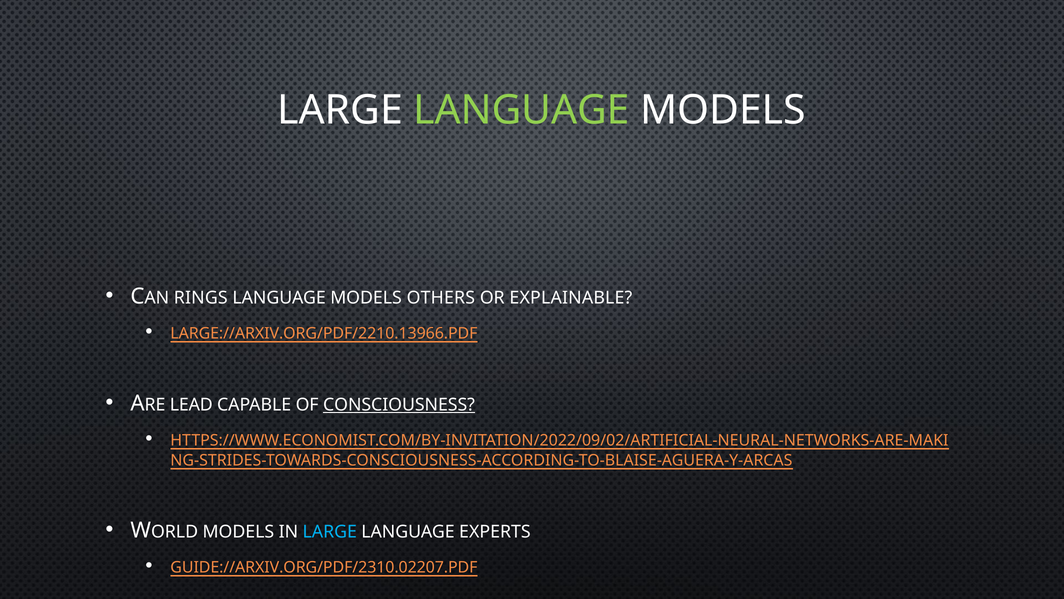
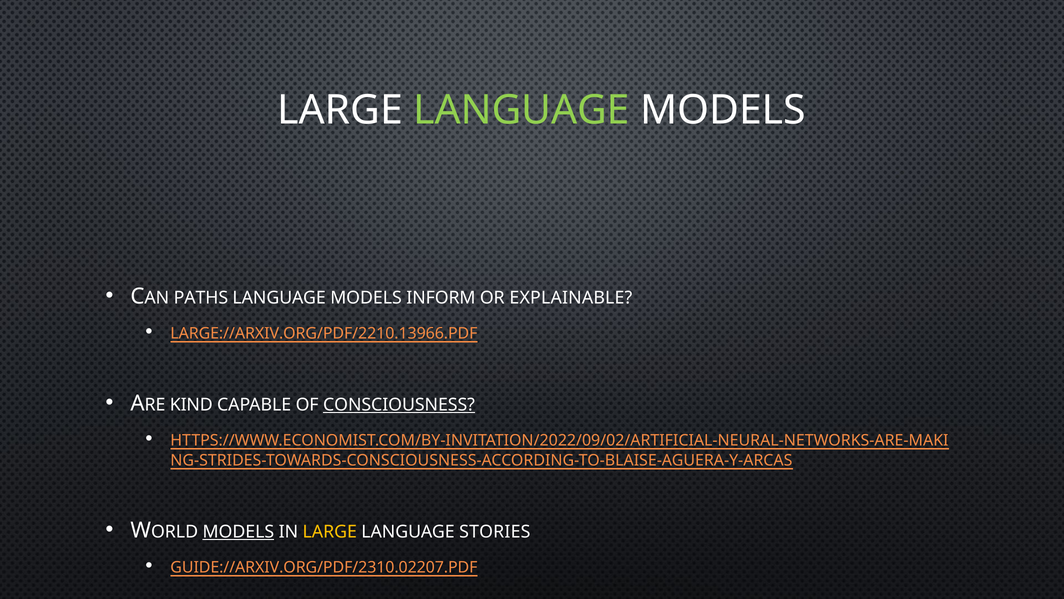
RINGS: RINGS -> PATHS
OTHERS: OTHERS -> INFORM
LEAD: LEAD -> KIND
MODELS at (238, 531) underline: none -> present
LARGE at (330, 531) colour: light blue -> yellow
EXPERTS: EXPERTS -> STORIES
